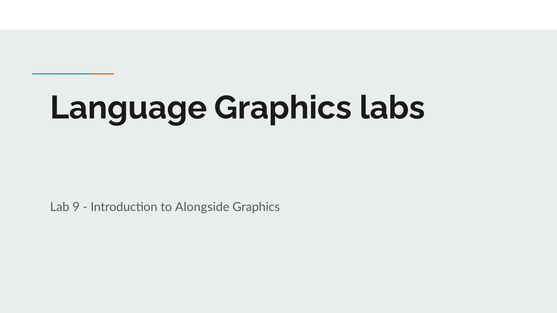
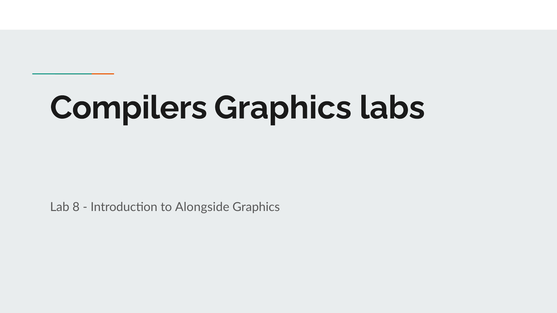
Language: Language -> Compilers
9: 9 -> 8
